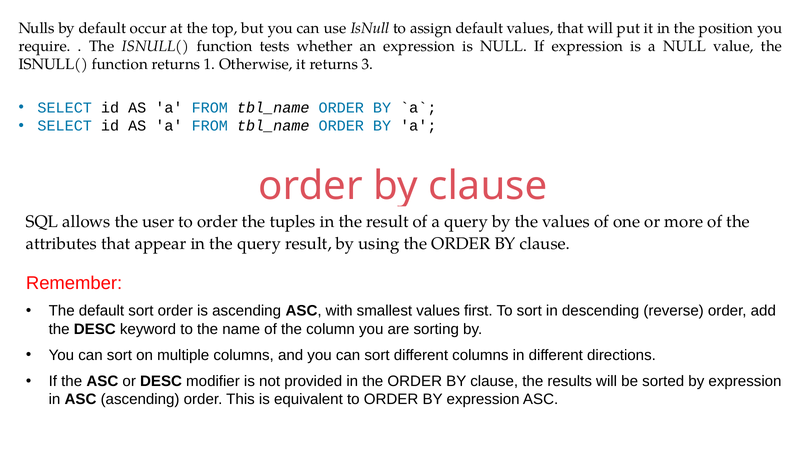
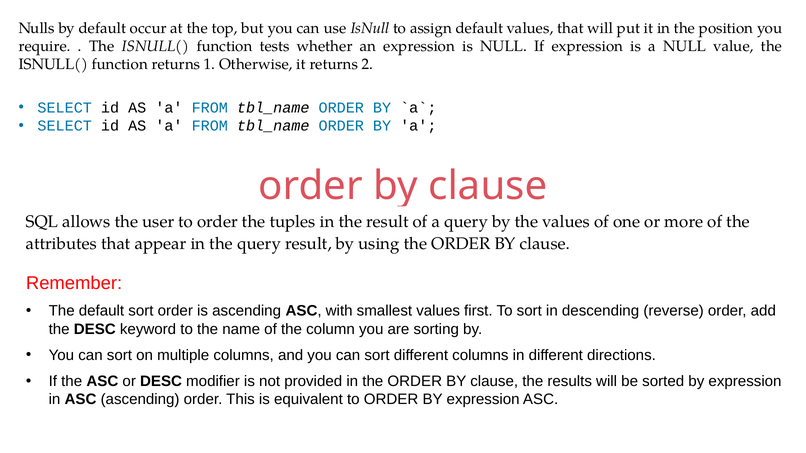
3: 3 -> 2
